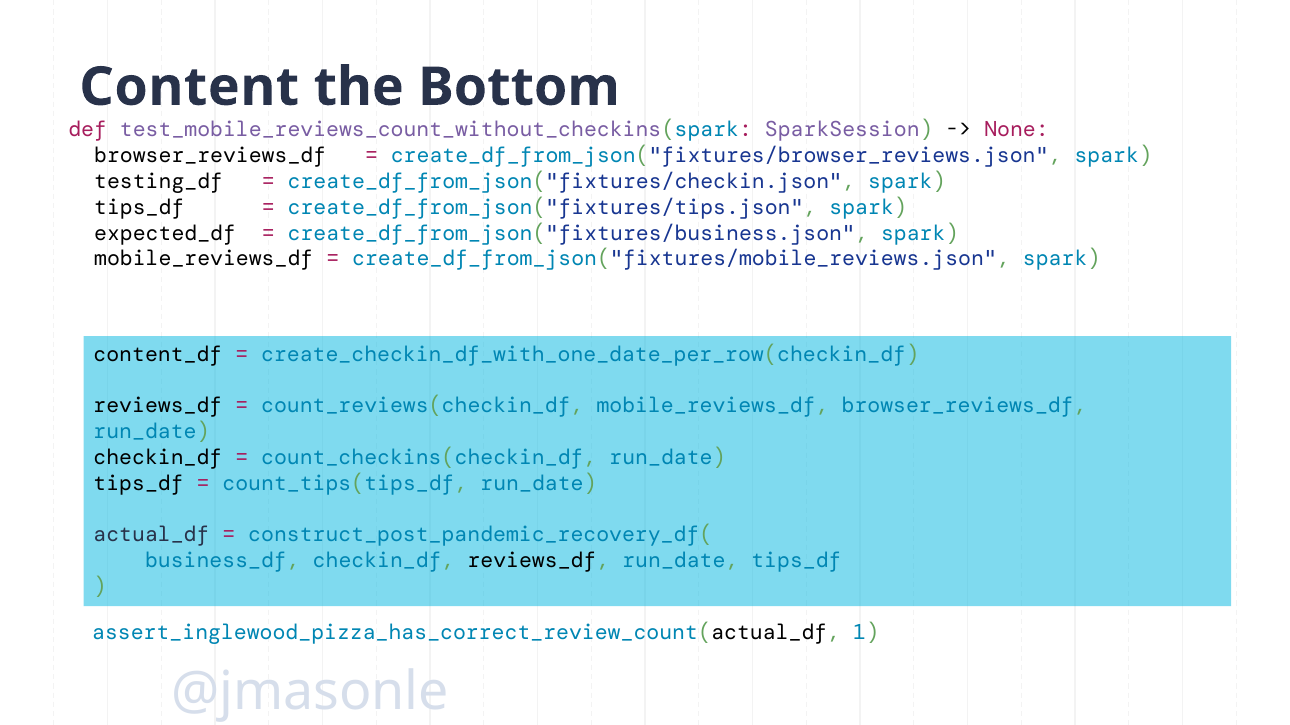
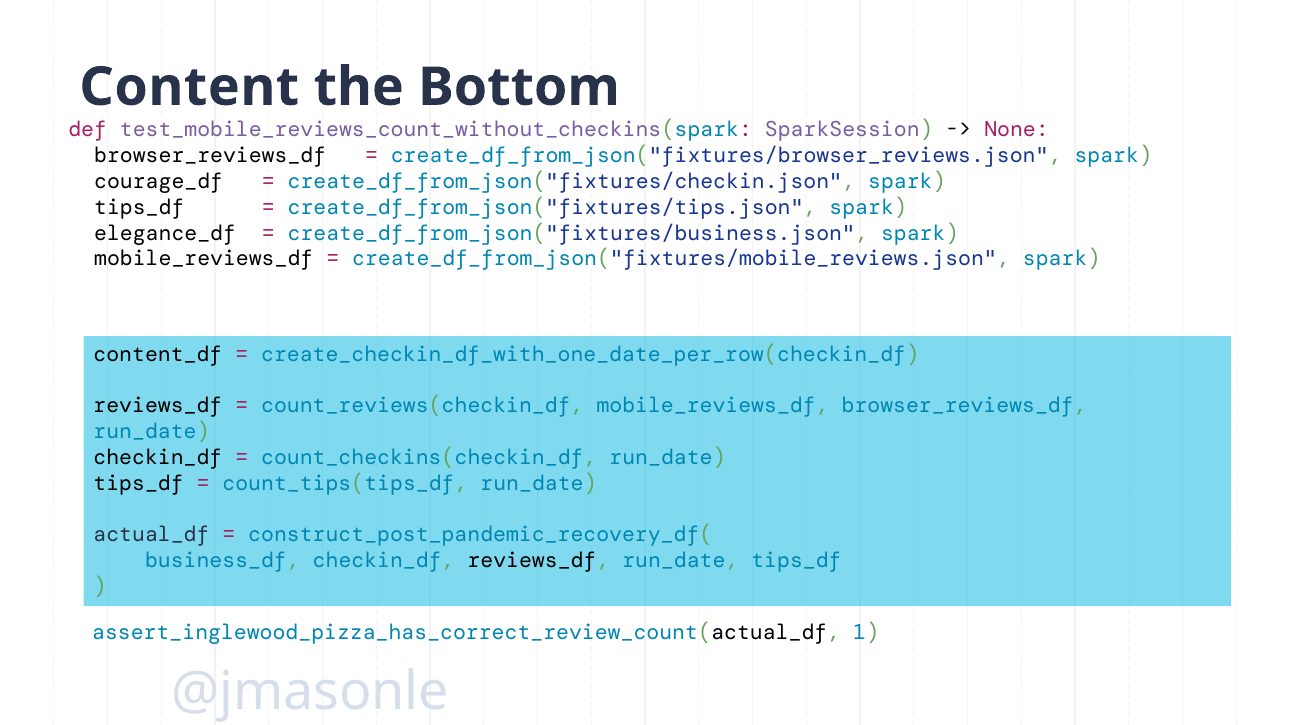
testing_df: testing_df -> courage_df
expected_df: expected_df -> elegance_df
